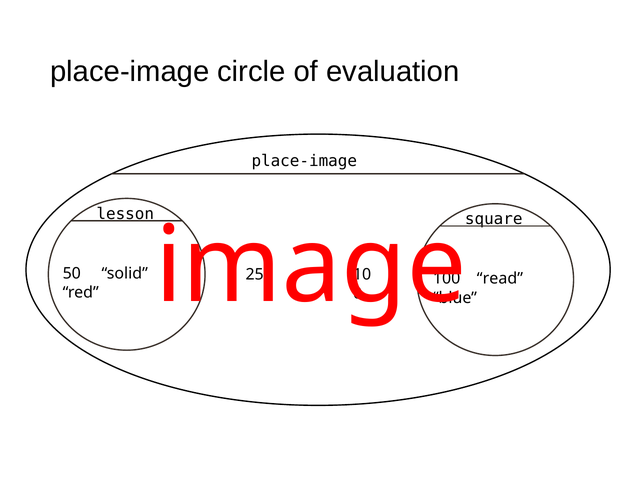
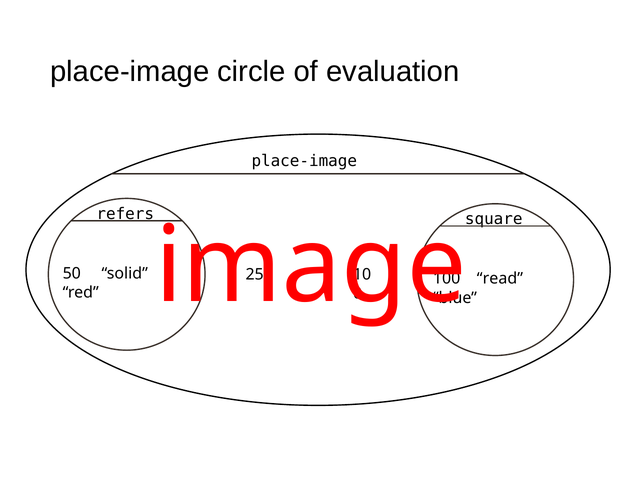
lesson: lesson -> refers
